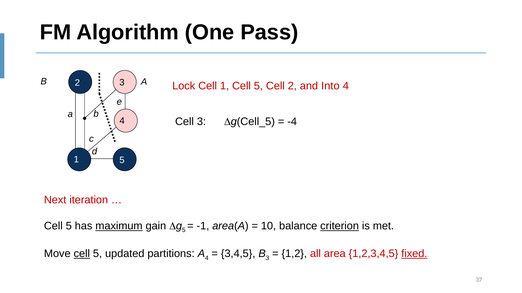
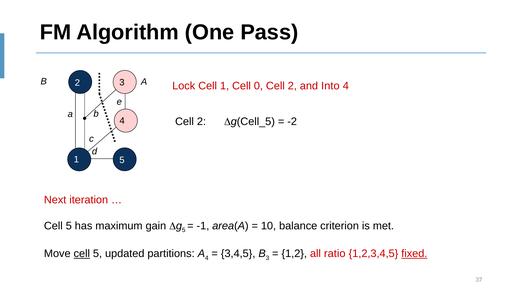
1 Cell 5: 5 -> 0
3 at (201, 122): 3 -> 2
-4: -4 -> -2
maximum underline: present -> none
criterion underline: present -> none
area: area -> ratio
